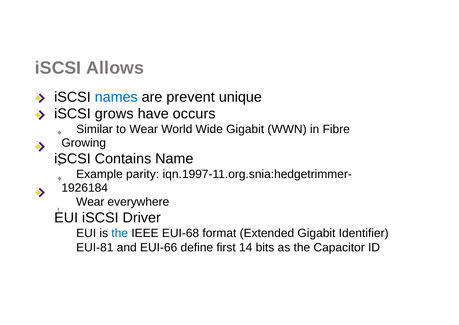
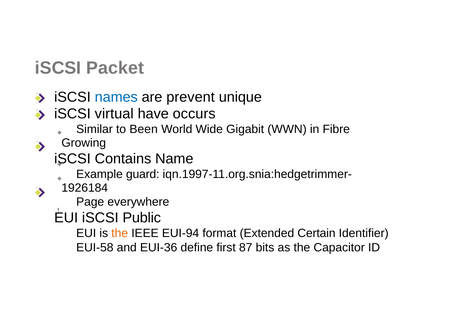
Allows: Allows -> Packet
grows: grows -> virtual
to Wear: Wear -> Been
parity: parity -> guard
Wear at (90, 202): Wear -> Page
Driver: Driver -> Public
the at (120, 233) colour: blue -> orange
EUI-68: EUI-68 -> EUI-94
Extended Gigabit: Gigabit -> Certain
EUI-81: EUI-81 -> EUI-58
EUI-66: EUI-66 -> EUI-36
14: 14 -> 87
